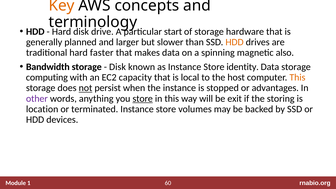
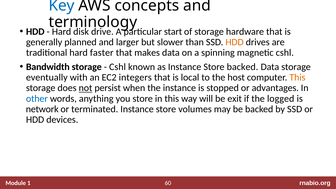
Key colour: orange -> blue
magnetic also: also -> cshl
Disk at (118, 67): Disk -> Cshl
Store identity: identity -> backed
computing: computing -> eventually
capacity: capacity -> integers
other colour: purple -> blue
store at (143, 99) underline: present -> none
storing: storing -> logged
location: location -> network
